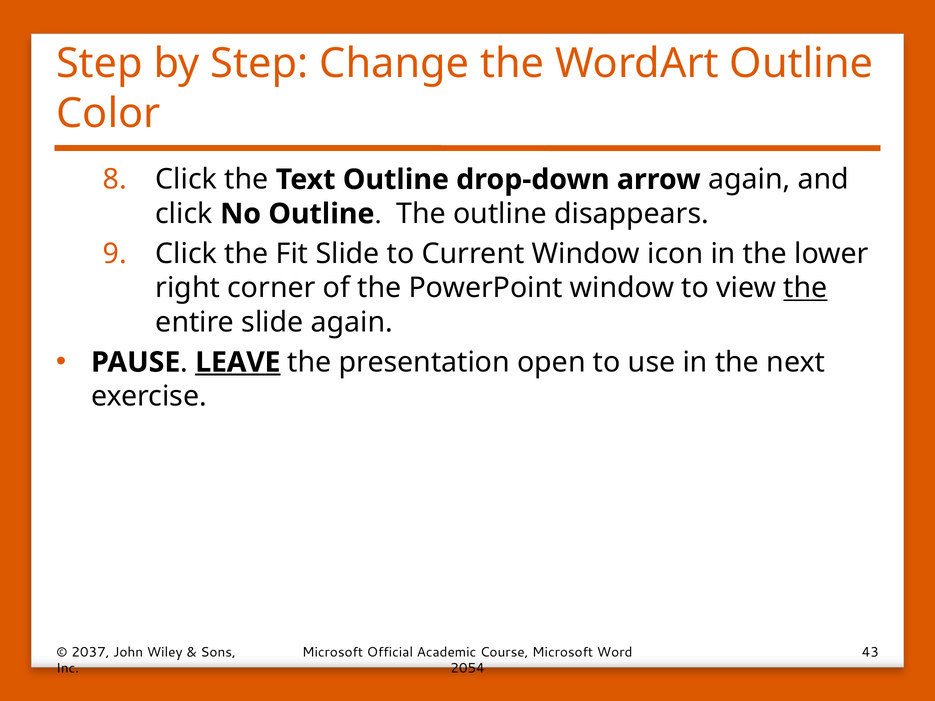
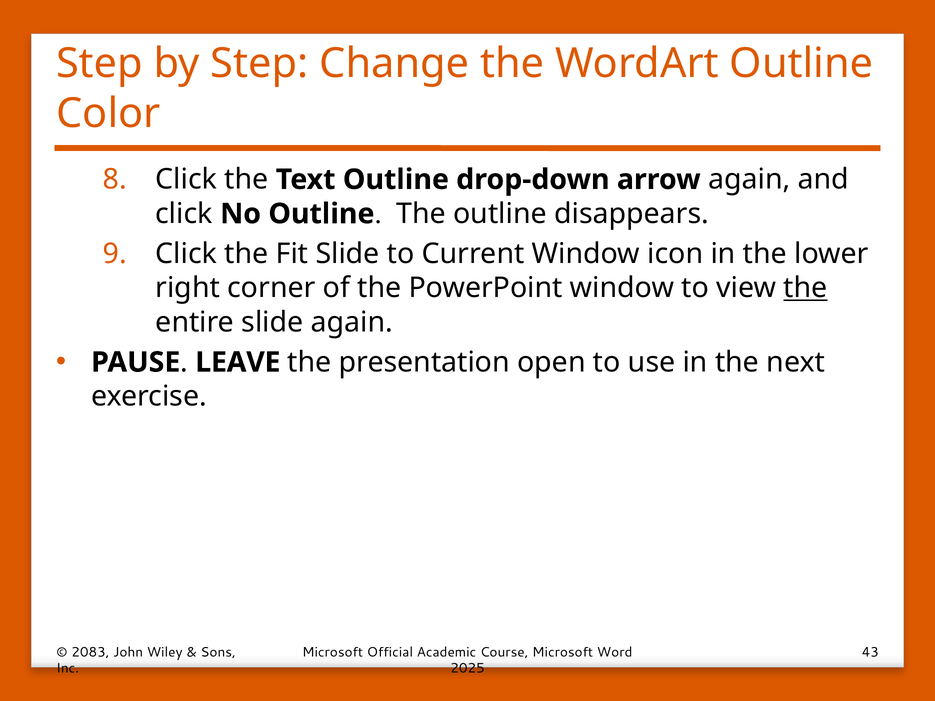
LEAVE underline: present -> none
2037: 2037 -> 2083
2054: 2054 -> 2025
